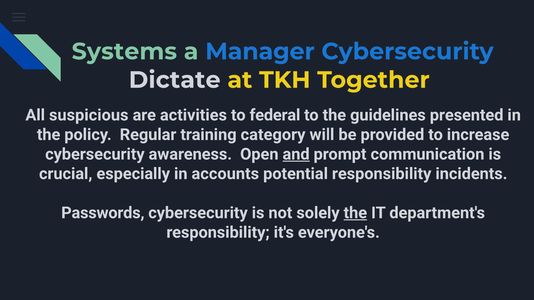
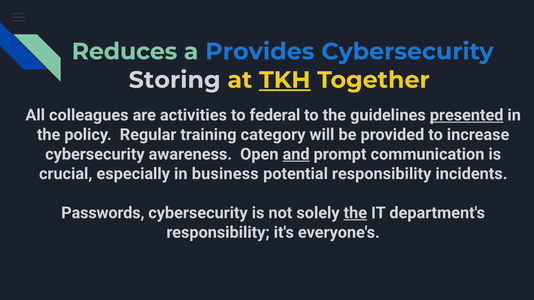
Systems: Systems -> Reduces
Manager: Manager -> Provides
Dictate: Dictate -> Storing
TKH underline: none -> present
suspicious: suspicious -> colleagues
presented underline: none -> present
accounts: accounts -> business
